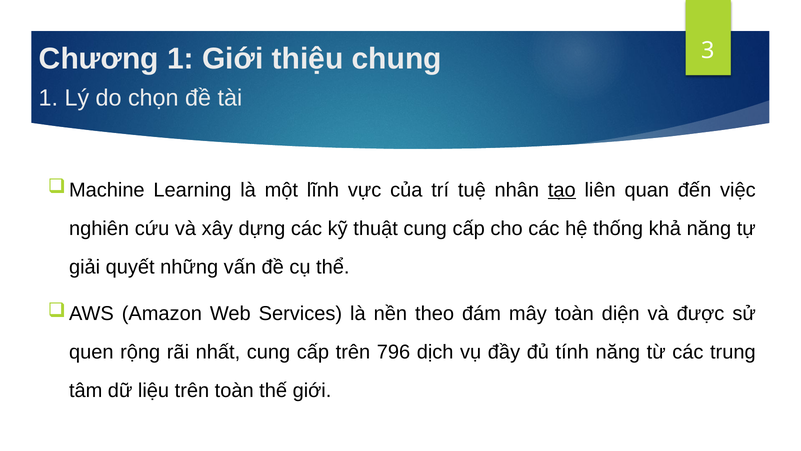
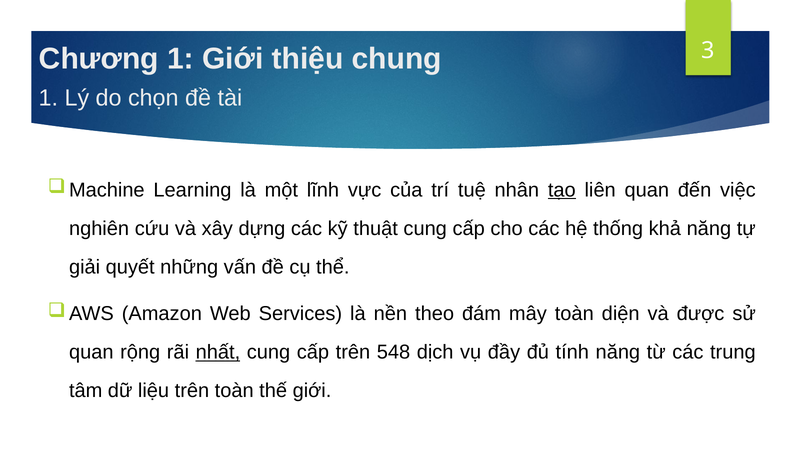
quen at (91, 352): quen -> quan
nhất underline: none -> present
796: 796 -> 548
